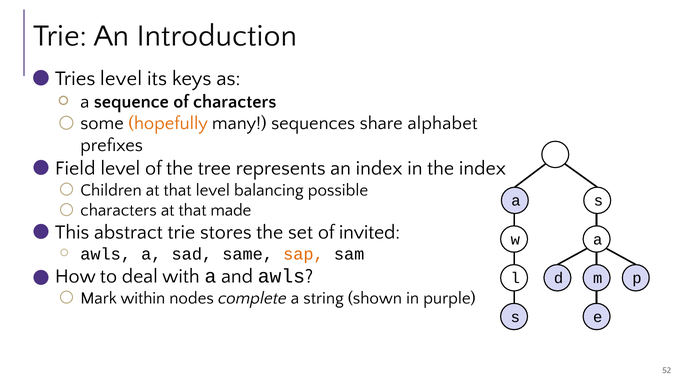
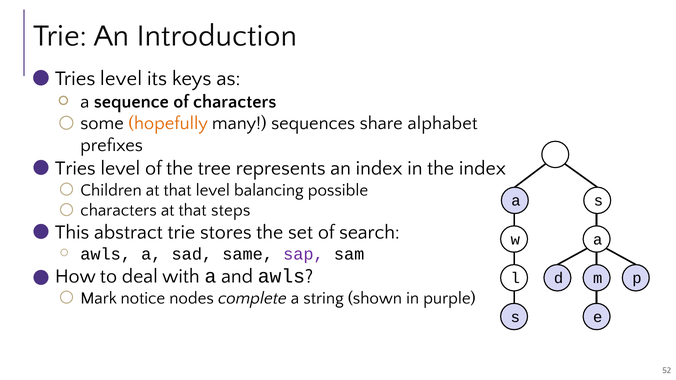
Field at (75, 168): Field -> Tries
made: made -> steps
invited: invited -> search
sap colour: orange -> purple
within: within -> notice
